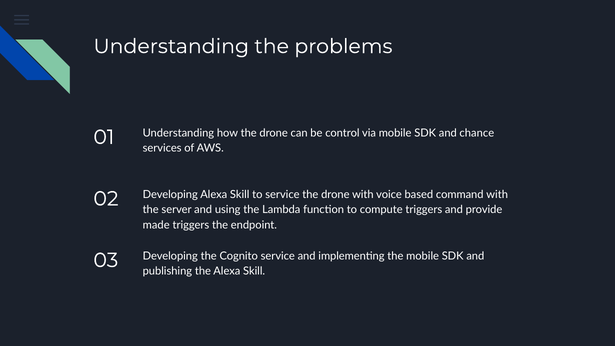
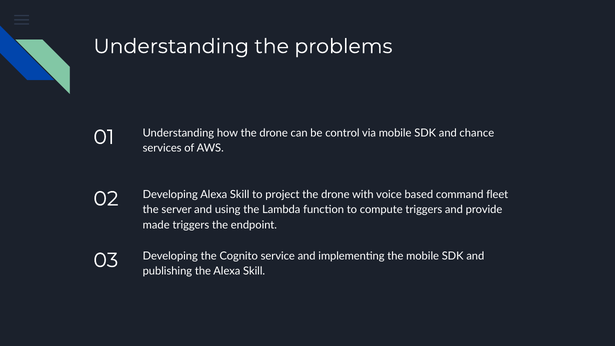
to service: service -> project
command with: with -> fleet
